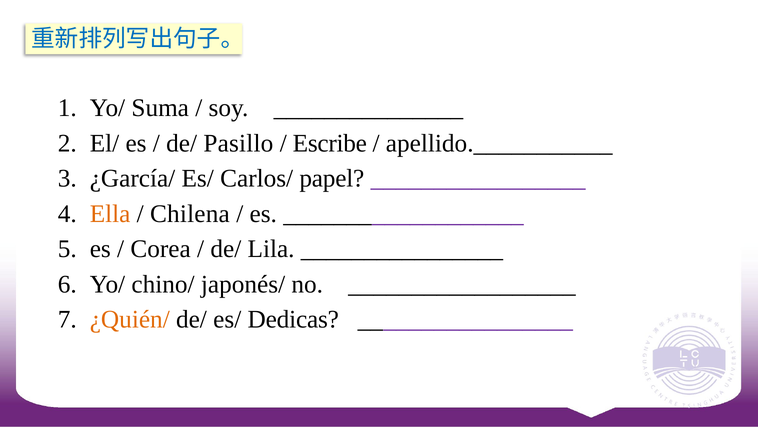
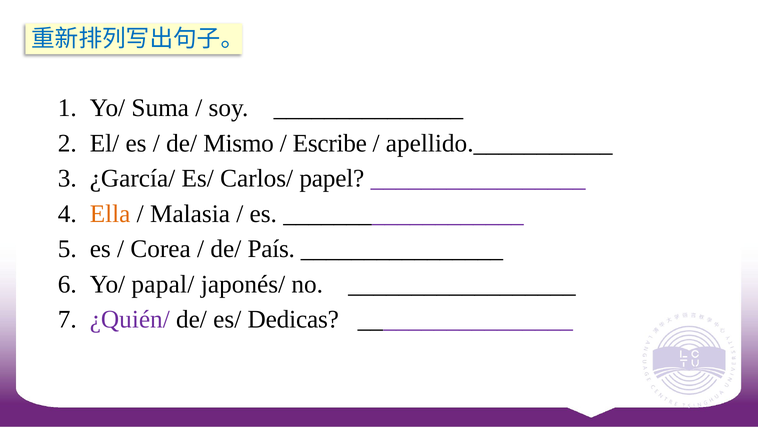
Pasillo: Pasillo -> Mismo
Chilena: Chilena -> Malasia
Lila: Lila -> País
chino/: chino/ -> papal/
¿Quién/ colour: orange -> purple
